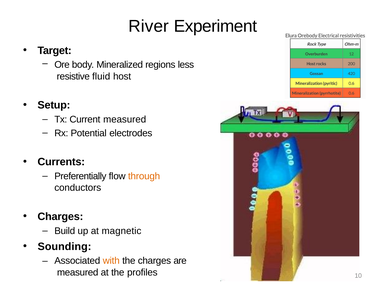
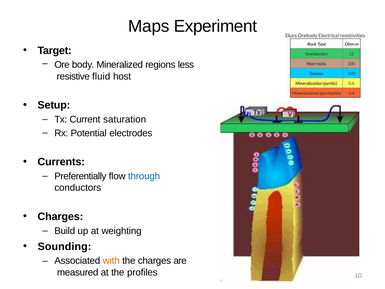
River: River -> Maps
Current measured: measured -> saturation
through colour: orange -> blue
magnetic: magnetic -> weighting
